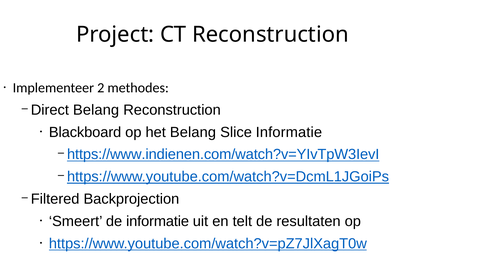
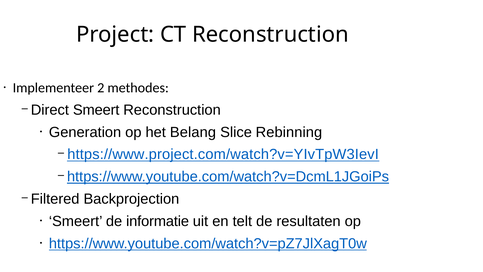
Direct Belang: Belang -> Smeert
Blackboard: Blackboard -> Generation
Slice Informatie: Informatie -> Rebinning
https://www.indienen.com/watch?v=YIvTpW3IevI: https://www.indienen.com/watch?v=YIvTpW3IevI -> https://www.project.com/watch?v=YIvTpW3IevI
